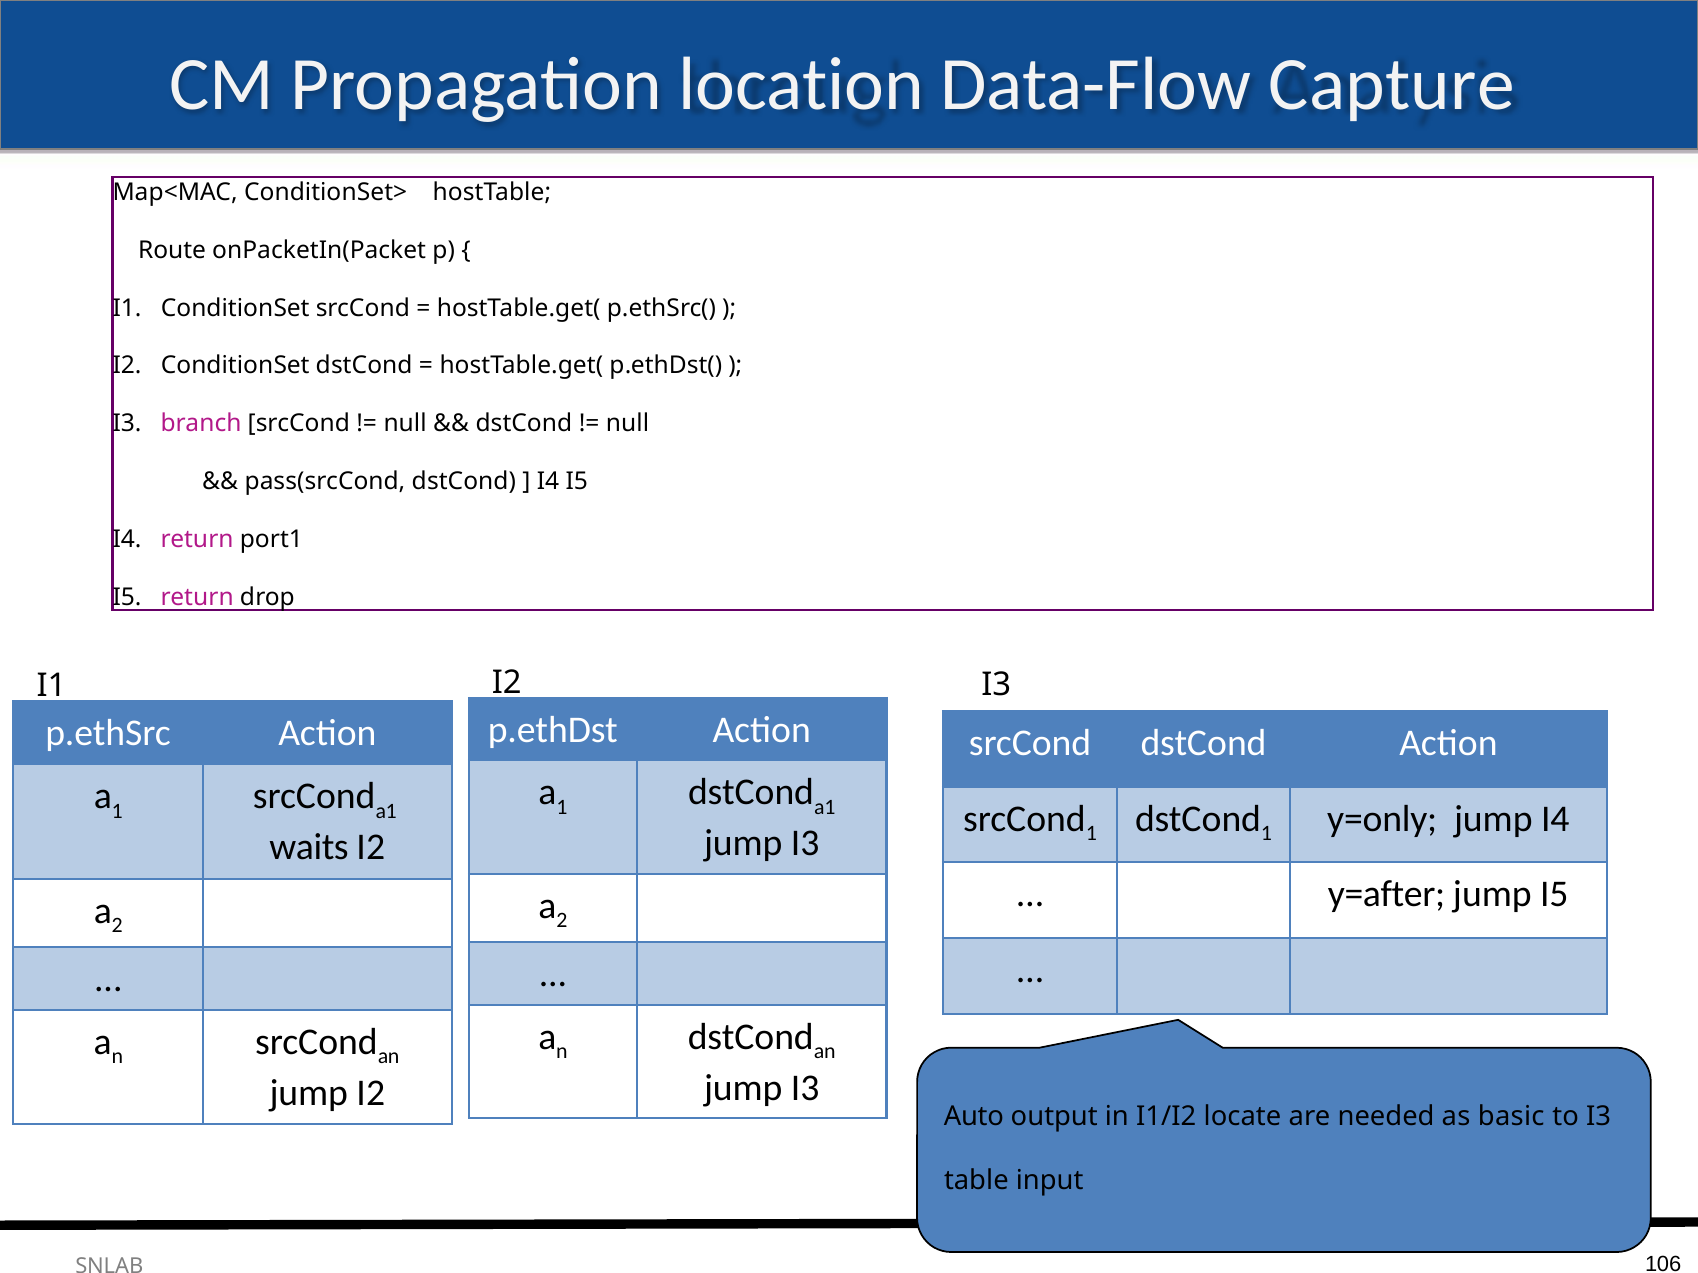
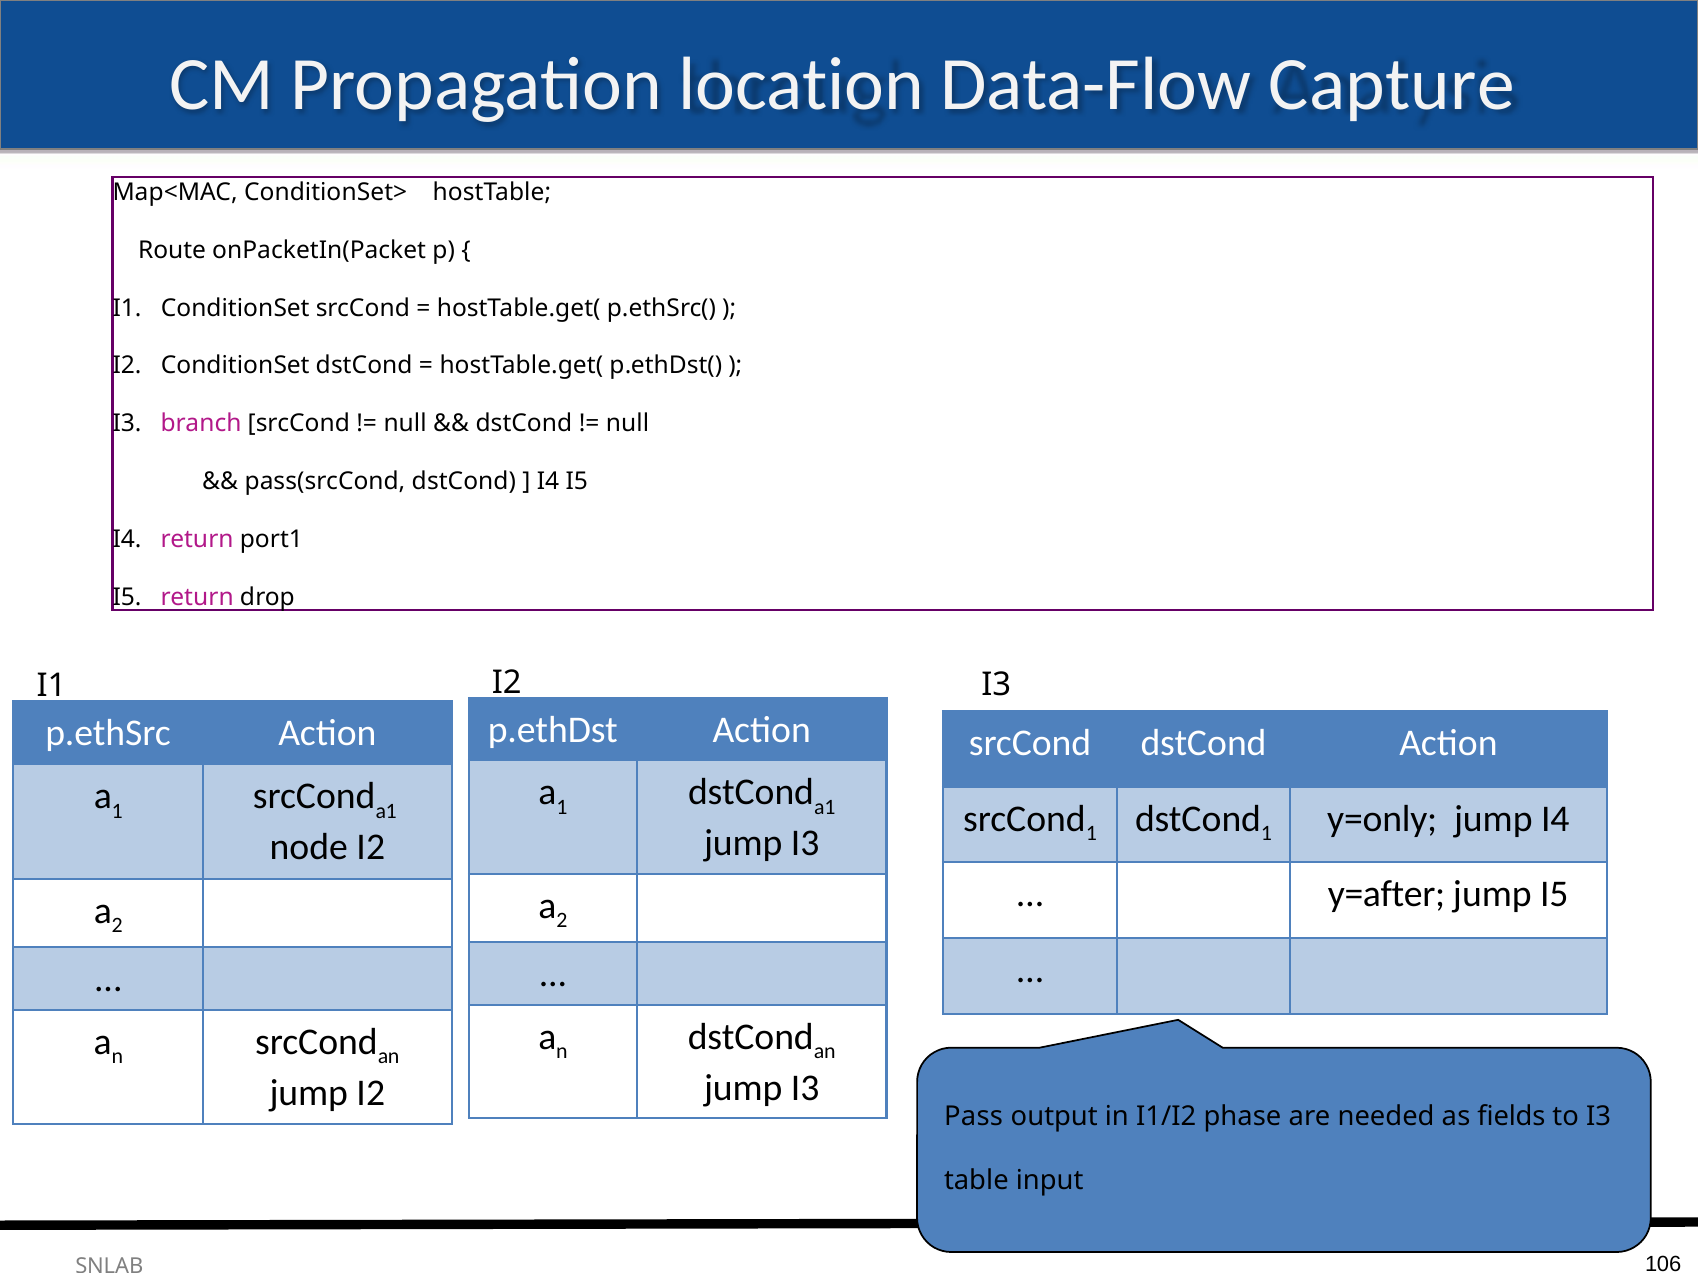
waits: waits -> node
Auto: Auto -> Pass
locate: locate -> phase
basic: basic -> fields
